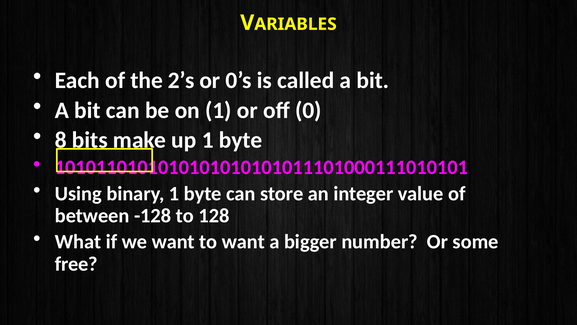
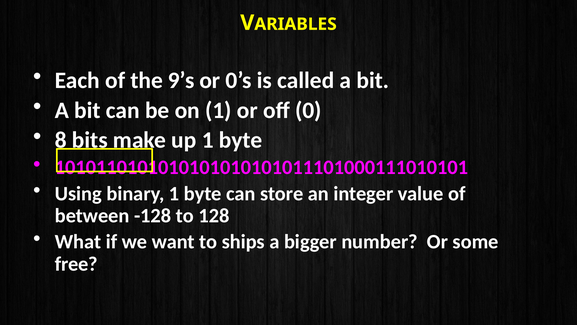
2’s: 2’s -> 9’s
to want: want -> ships
